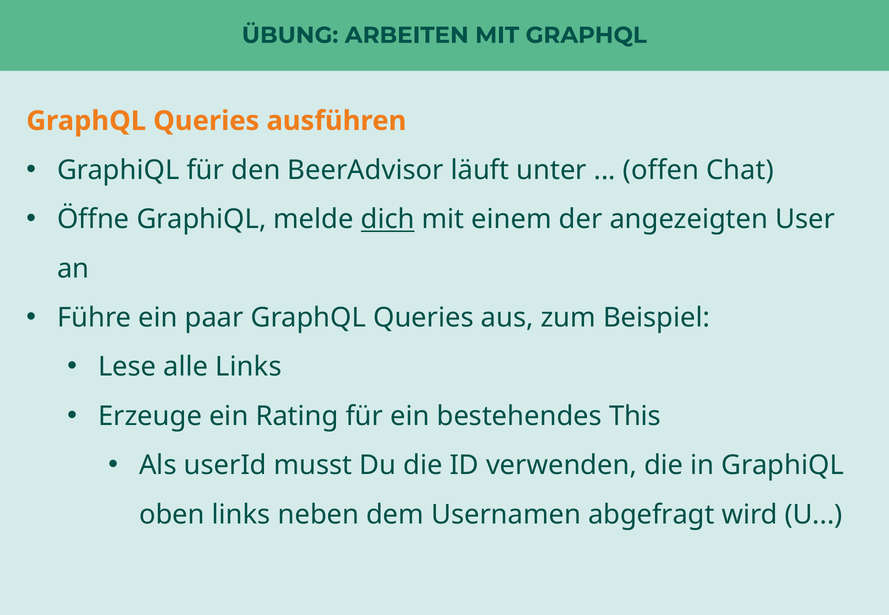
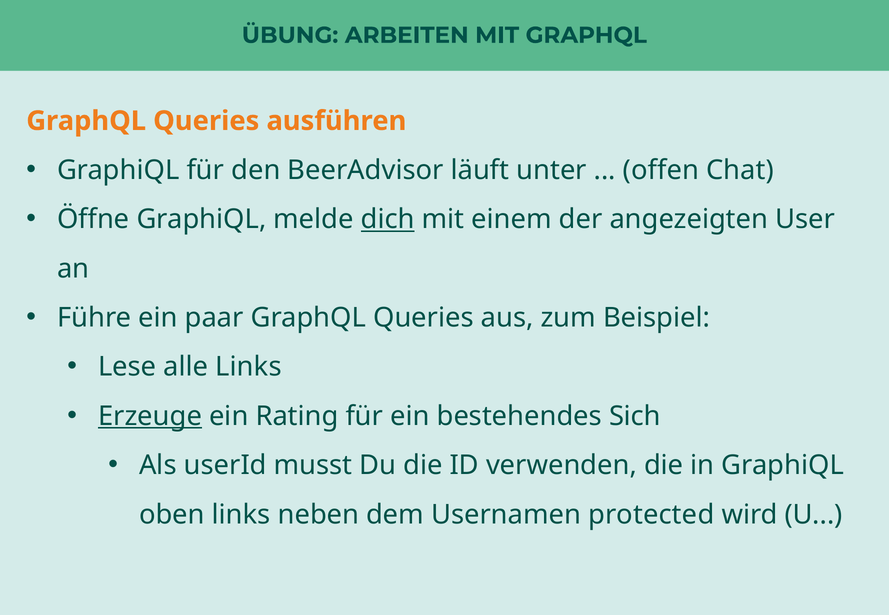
Erzeuge underline: none -> present
This: This -> Sich
abgefragt: abgefragt -> protected
